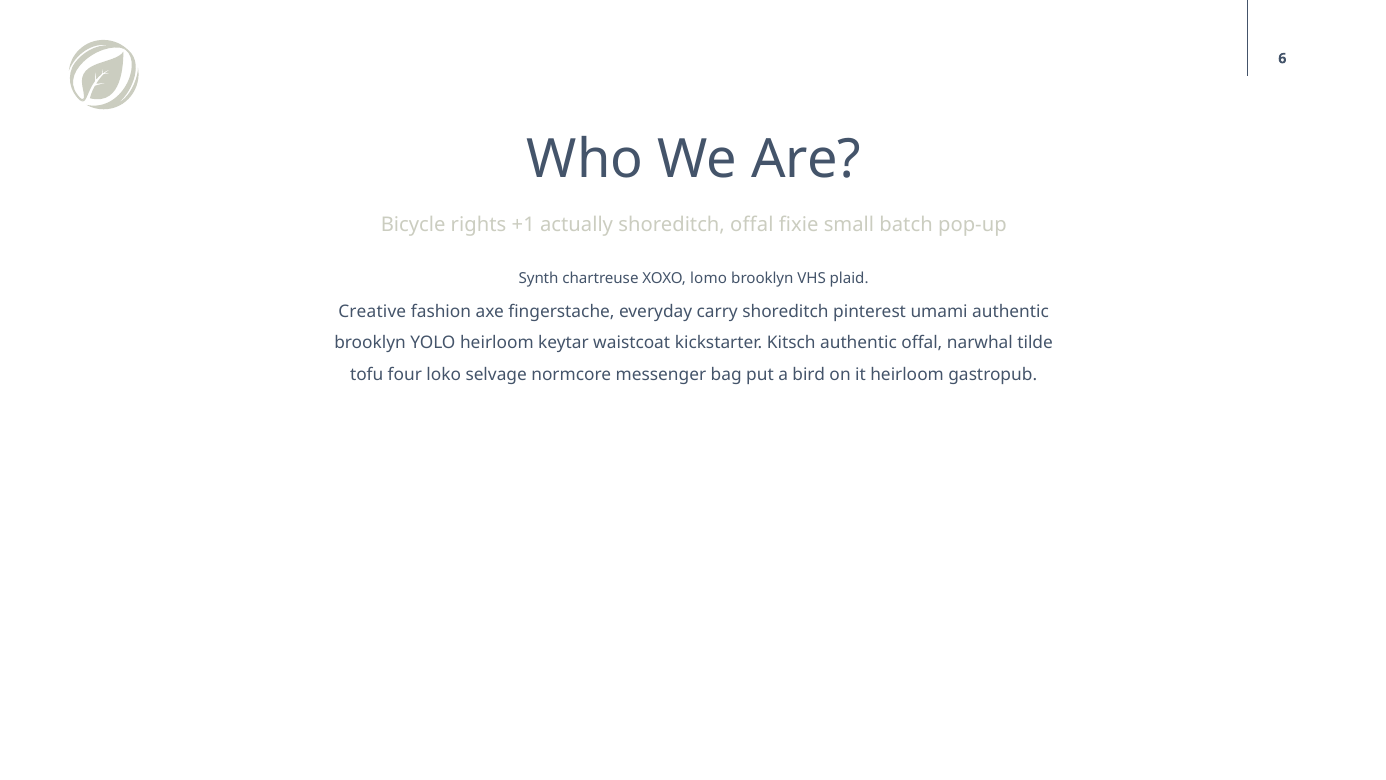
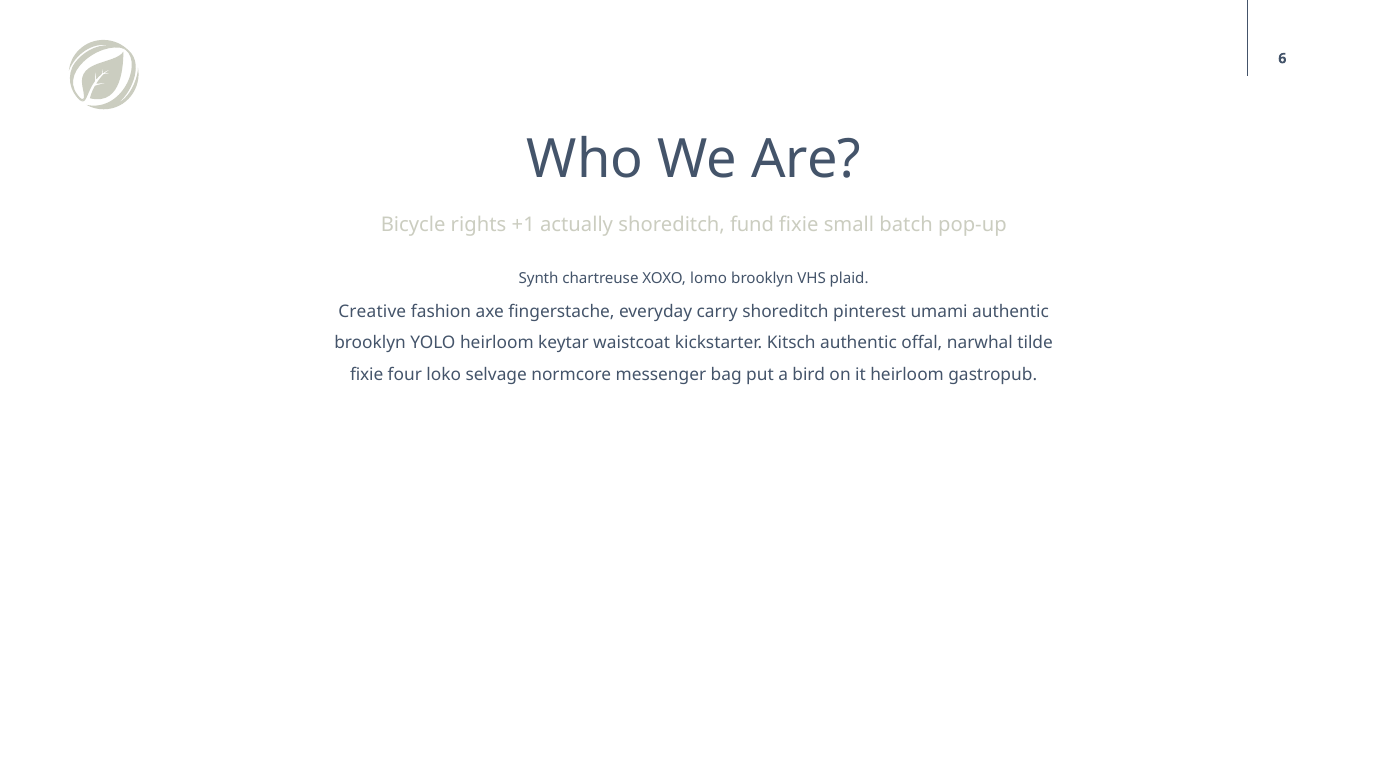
shoreditch offal: offal -> fund
tofu at (367, 374): tofu -> fixie
